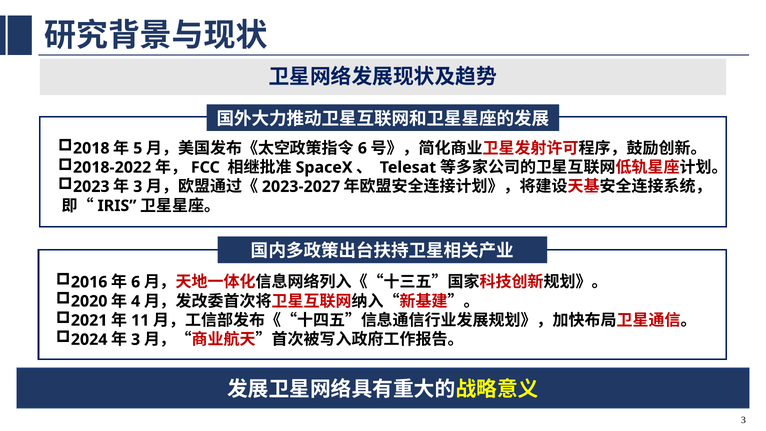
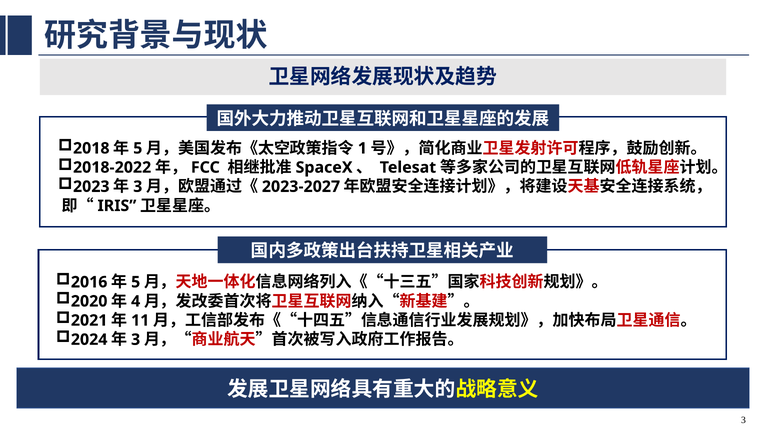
6 at (362, 148): 6 -> 1
6 at (136, 282): 6 -> 5
